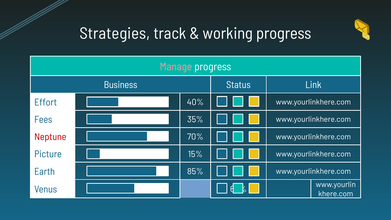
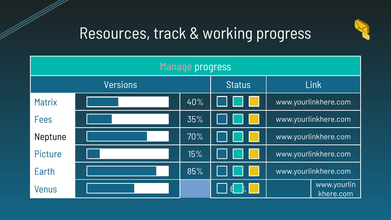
Strategies: Strategies -> Resources
Business: Business -> Versions
Effort: Effort -> Matrix
Neptune colour: red -> black
